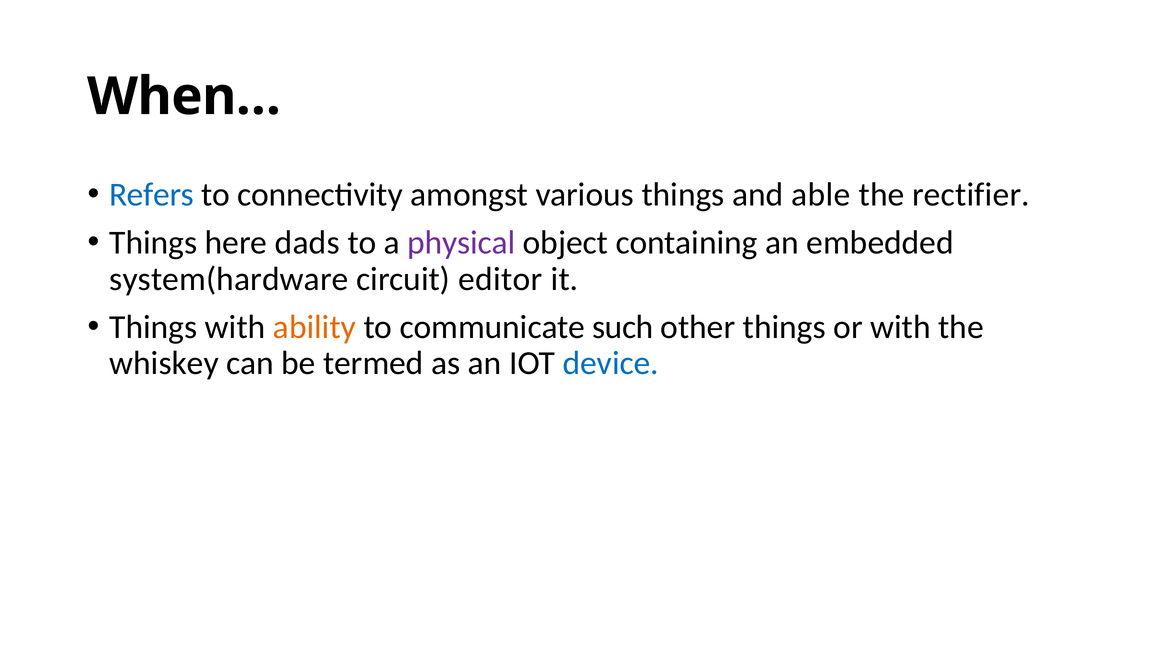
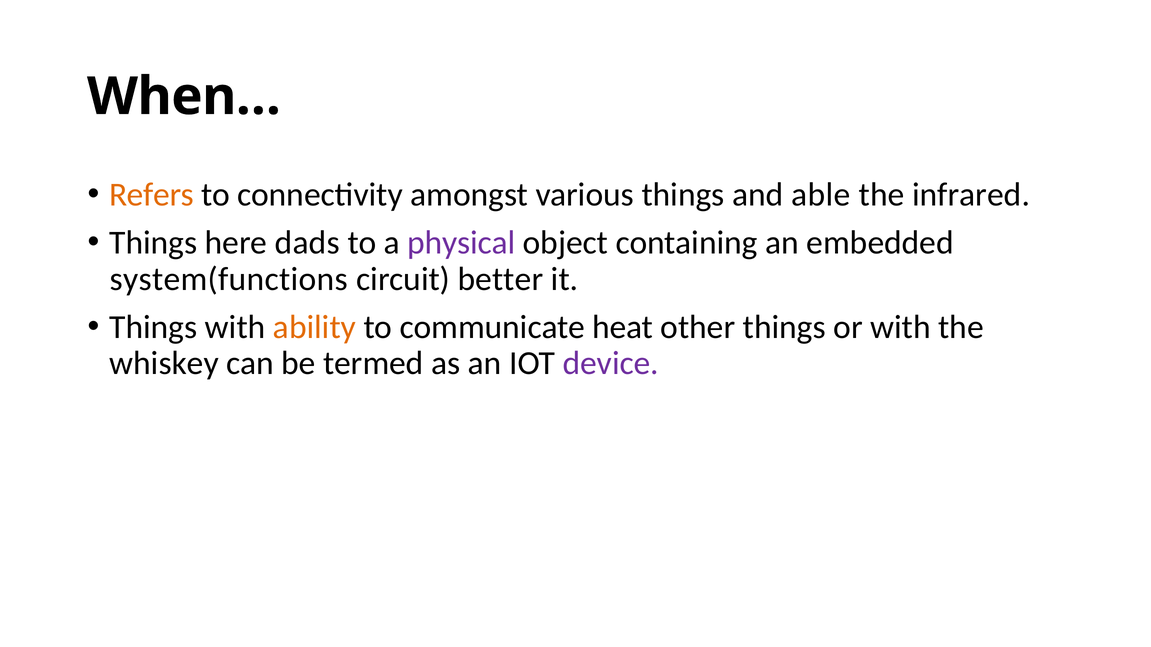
Refers colour: blue -> orange
rectifier: rectifier -> infrared
system(hardware: system(hardware -> system(functions
editor: editor -> better
such: such -> heat
device colour: blue -> purple
